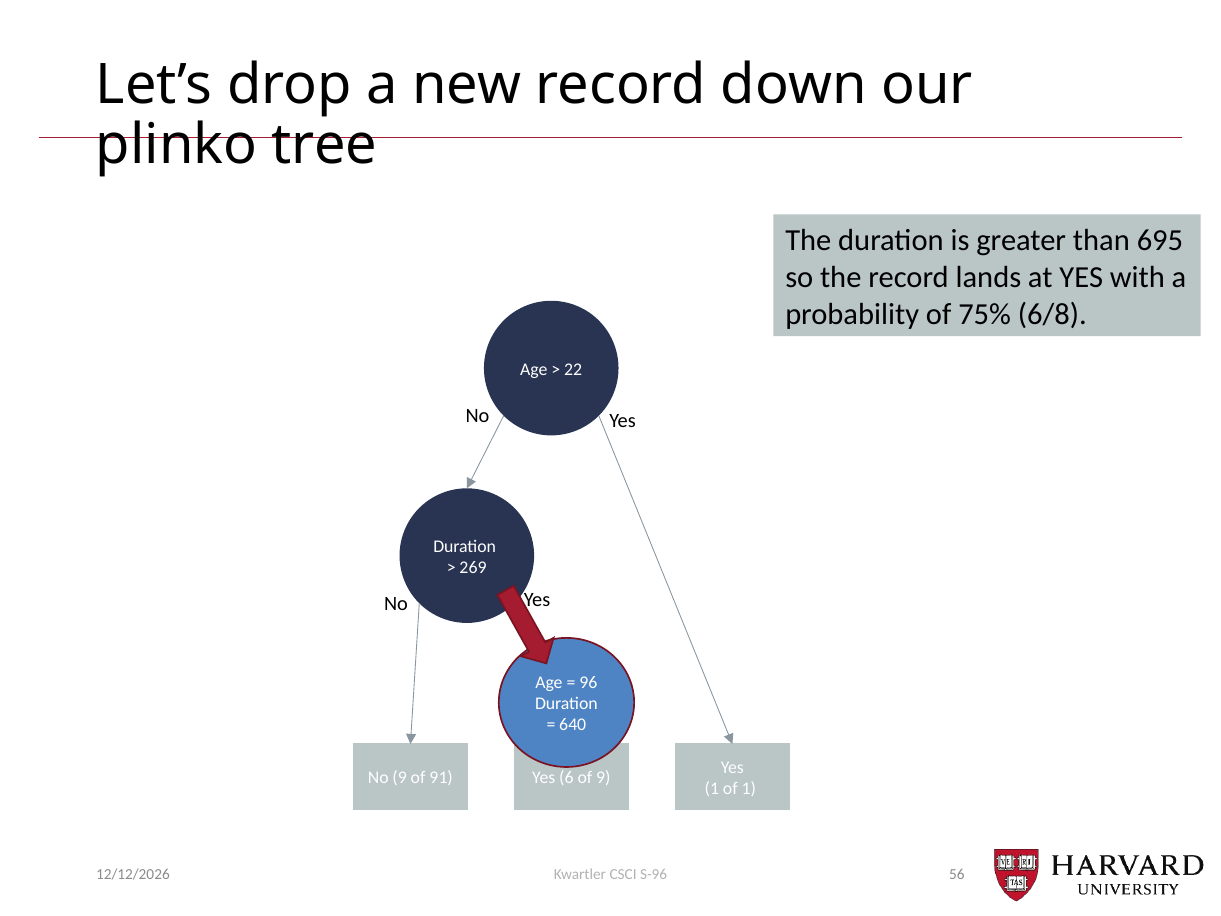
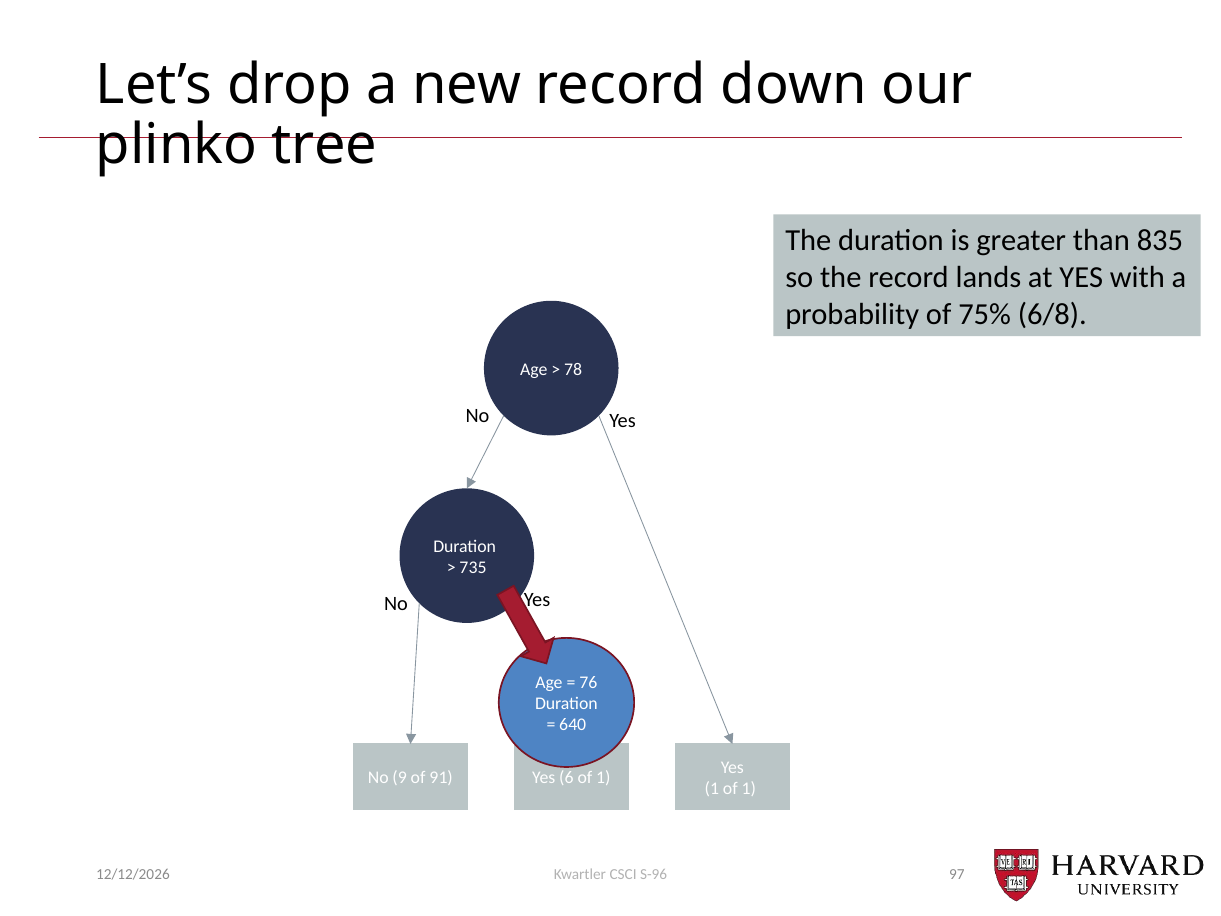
695: 695 -> 835
22: 22 -> 78
269: 269 -> 735
96: 96 -> 76
6 of 9: 9 -> 1
56: 56 -> 97
